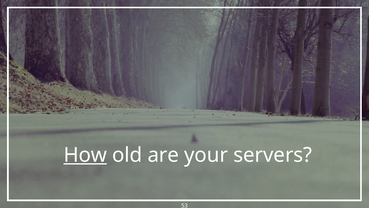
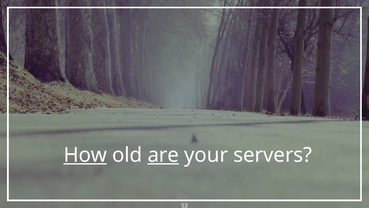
are underline: none -> present
